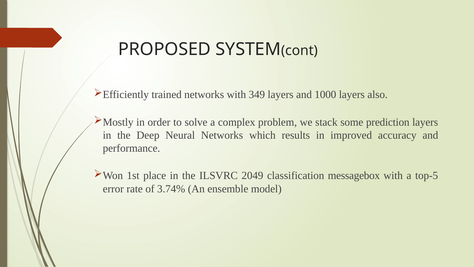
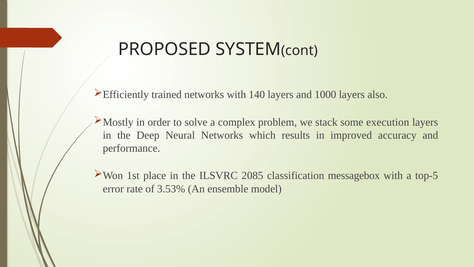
349: 349 -> 140
prediction: prediction -> execution
2049: 2049 -> 2085
3.74%: 3.74% -> 3.53%
